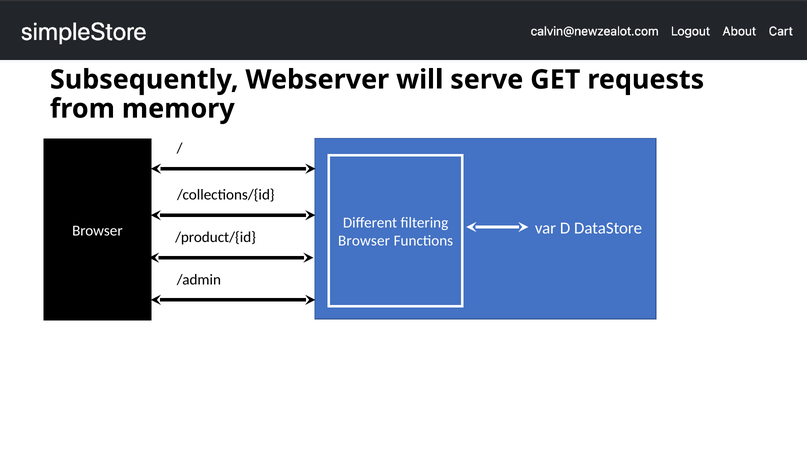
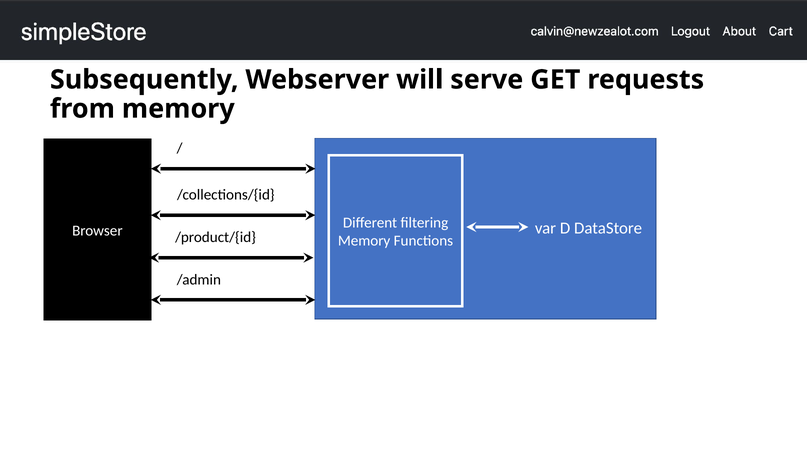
Browser at (364, 241): Browser -> Memory
